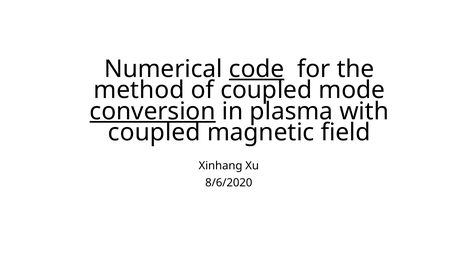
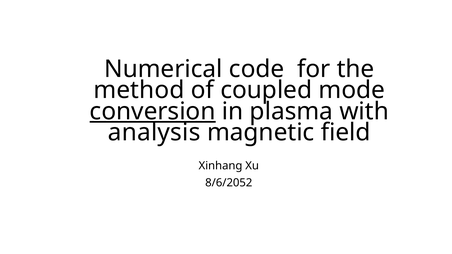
code underline: present -> none
coupled at (154, 133): coupled -> analysis
8/6/2020: 8/6/2020 -> 8/6/2052
